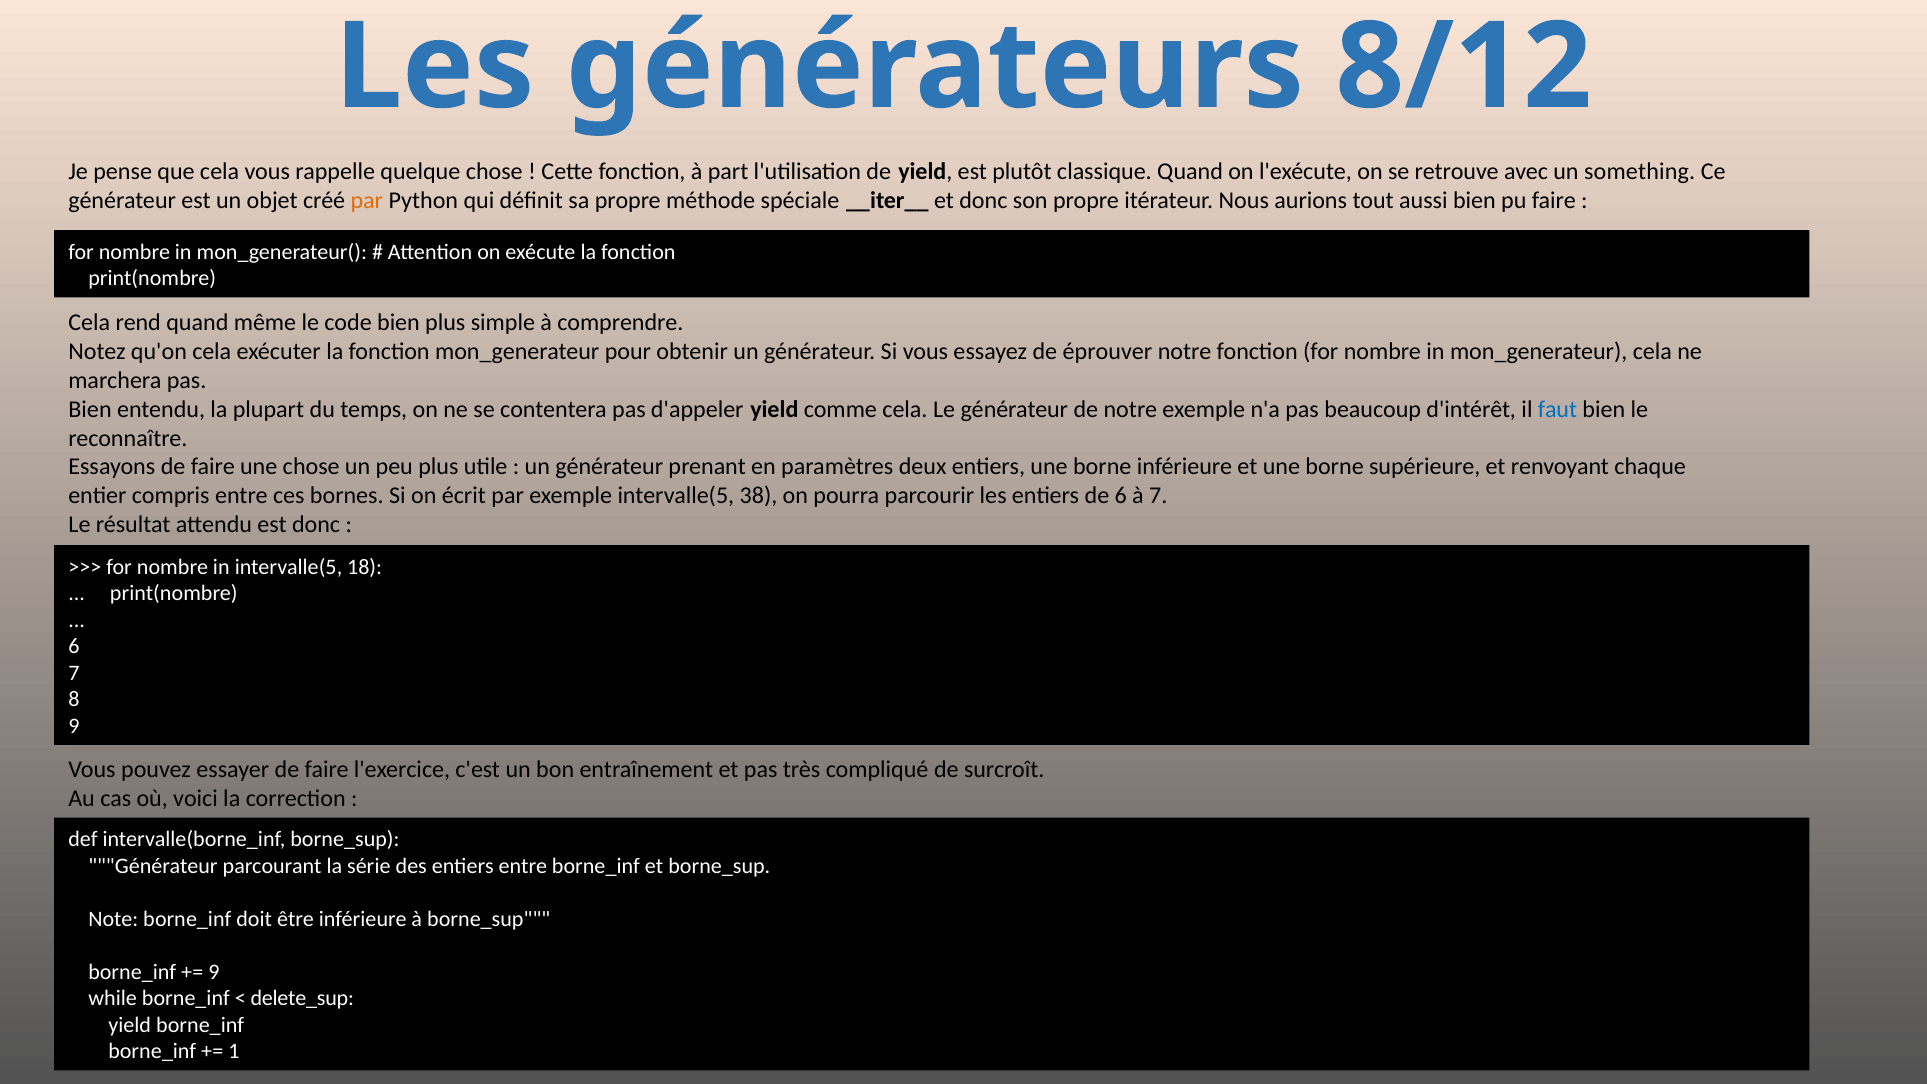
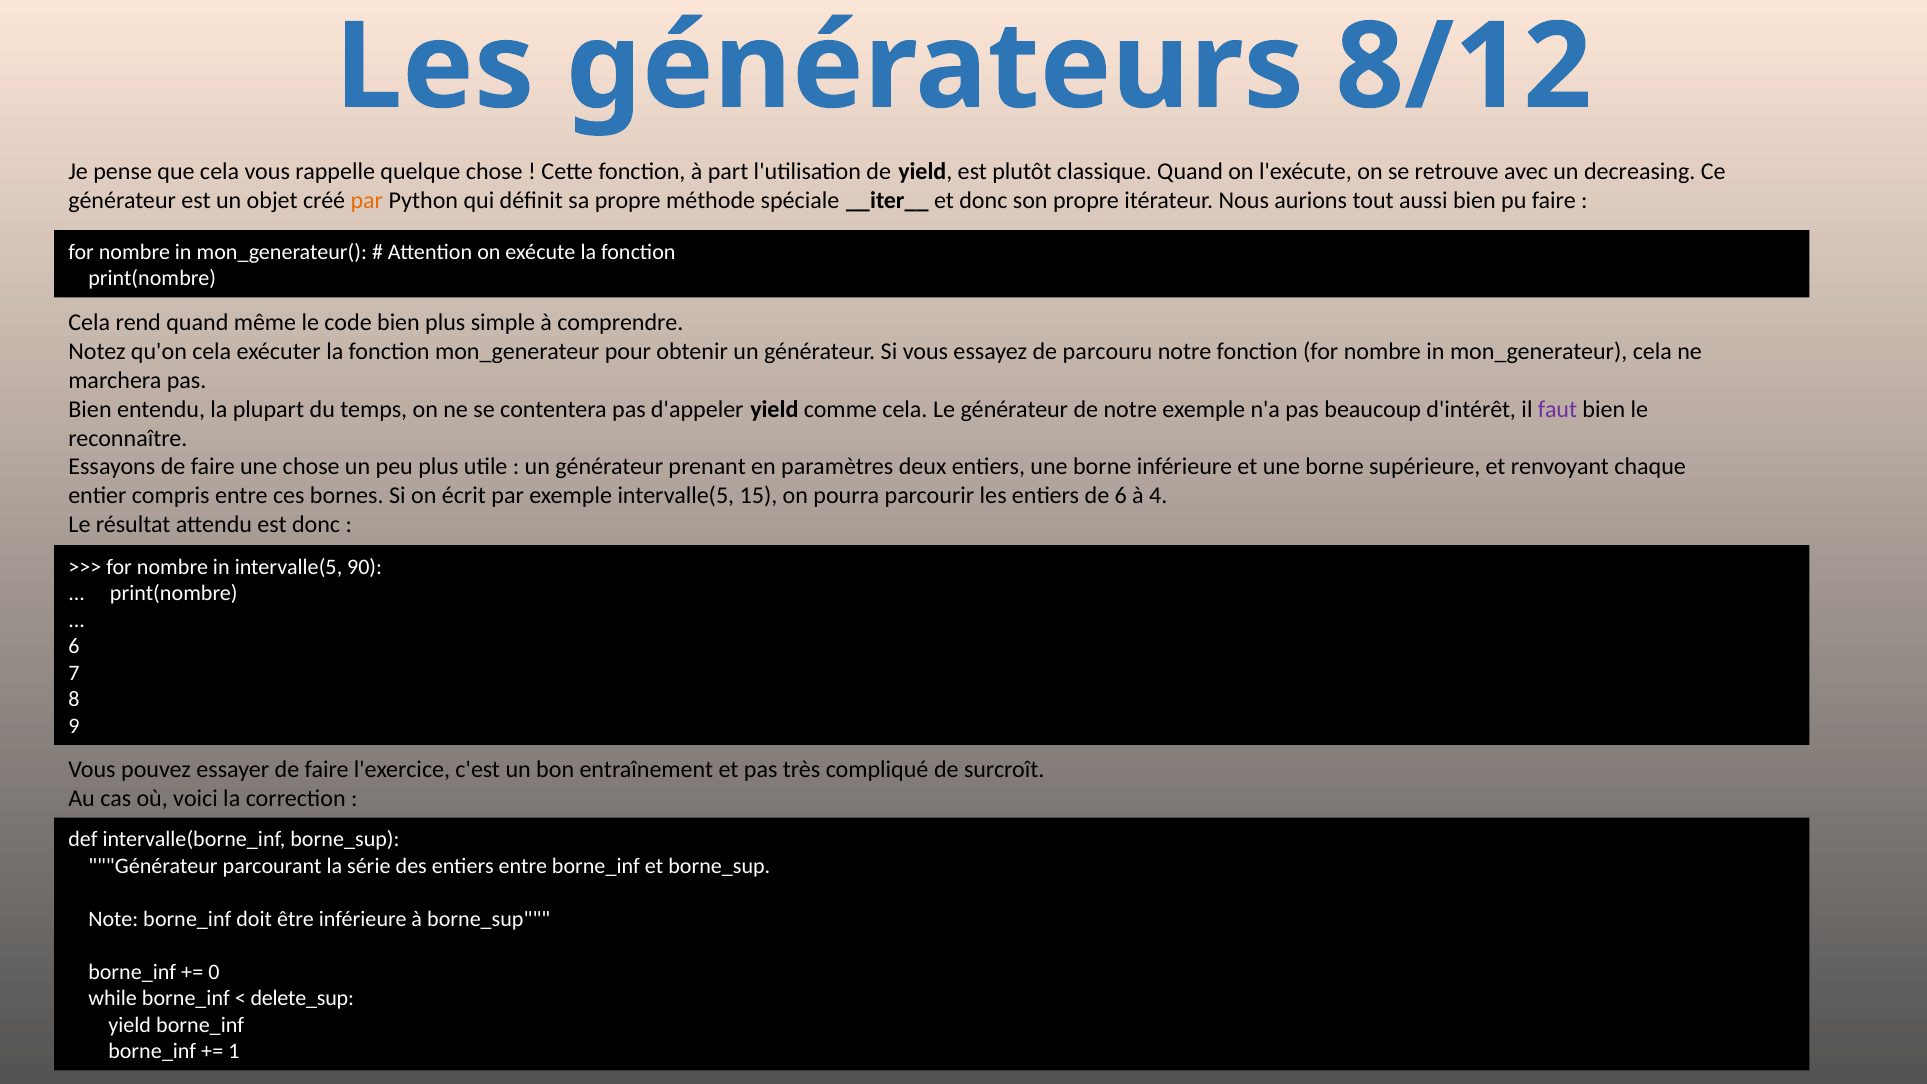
something: something -> decreasing
éprouver: éprouver -> parcouru
faut colour: blue -> purple
38: 38 -> 15
à 7: 7 -> 4
18: 18 -> 90
9 at (214, 972): 9 -> 0
